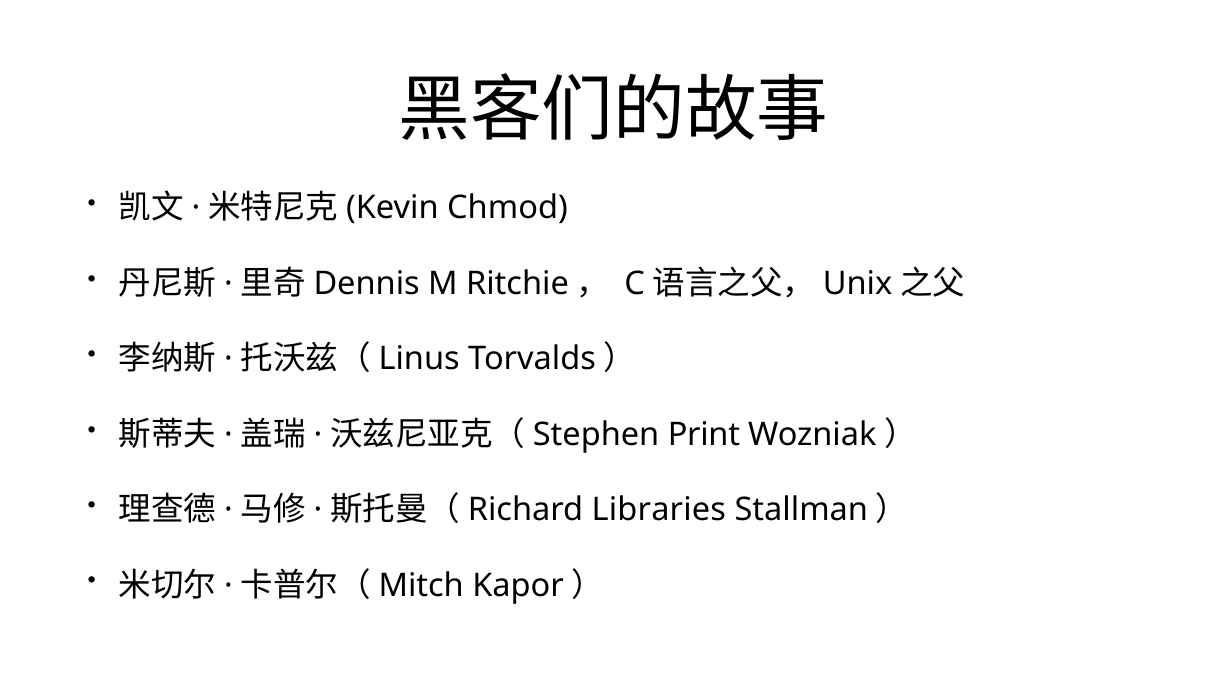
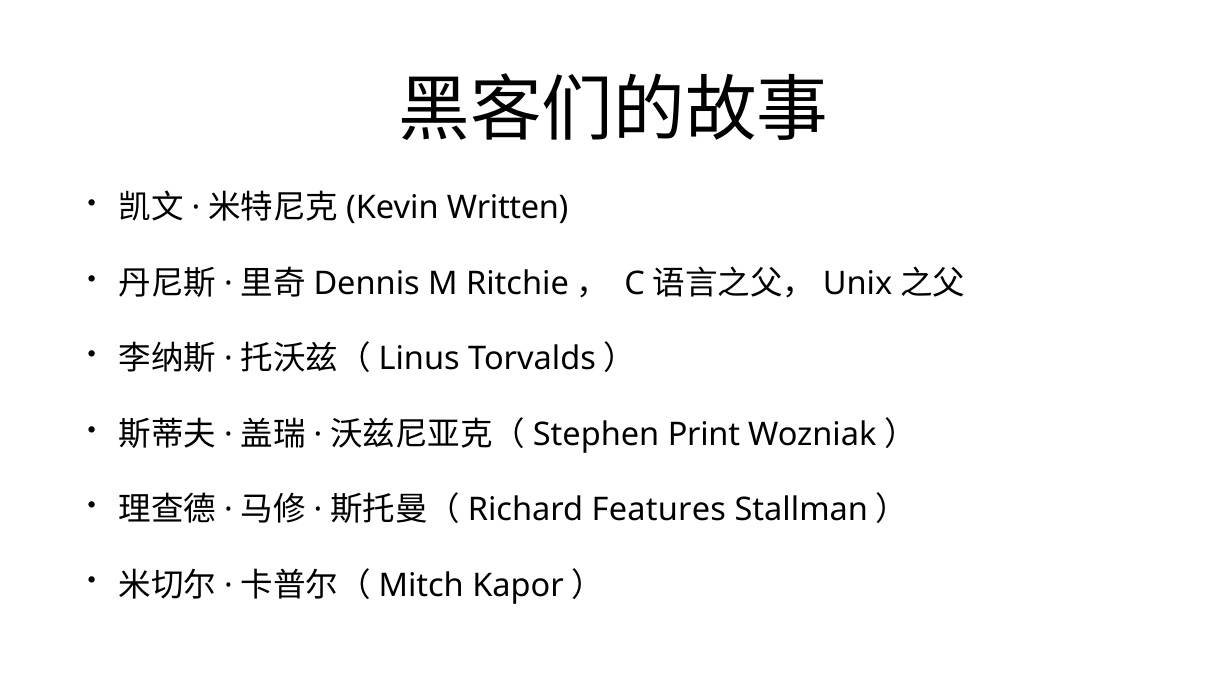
Chmod: Chmod -> Written
Libraries: Libraries -> Features
